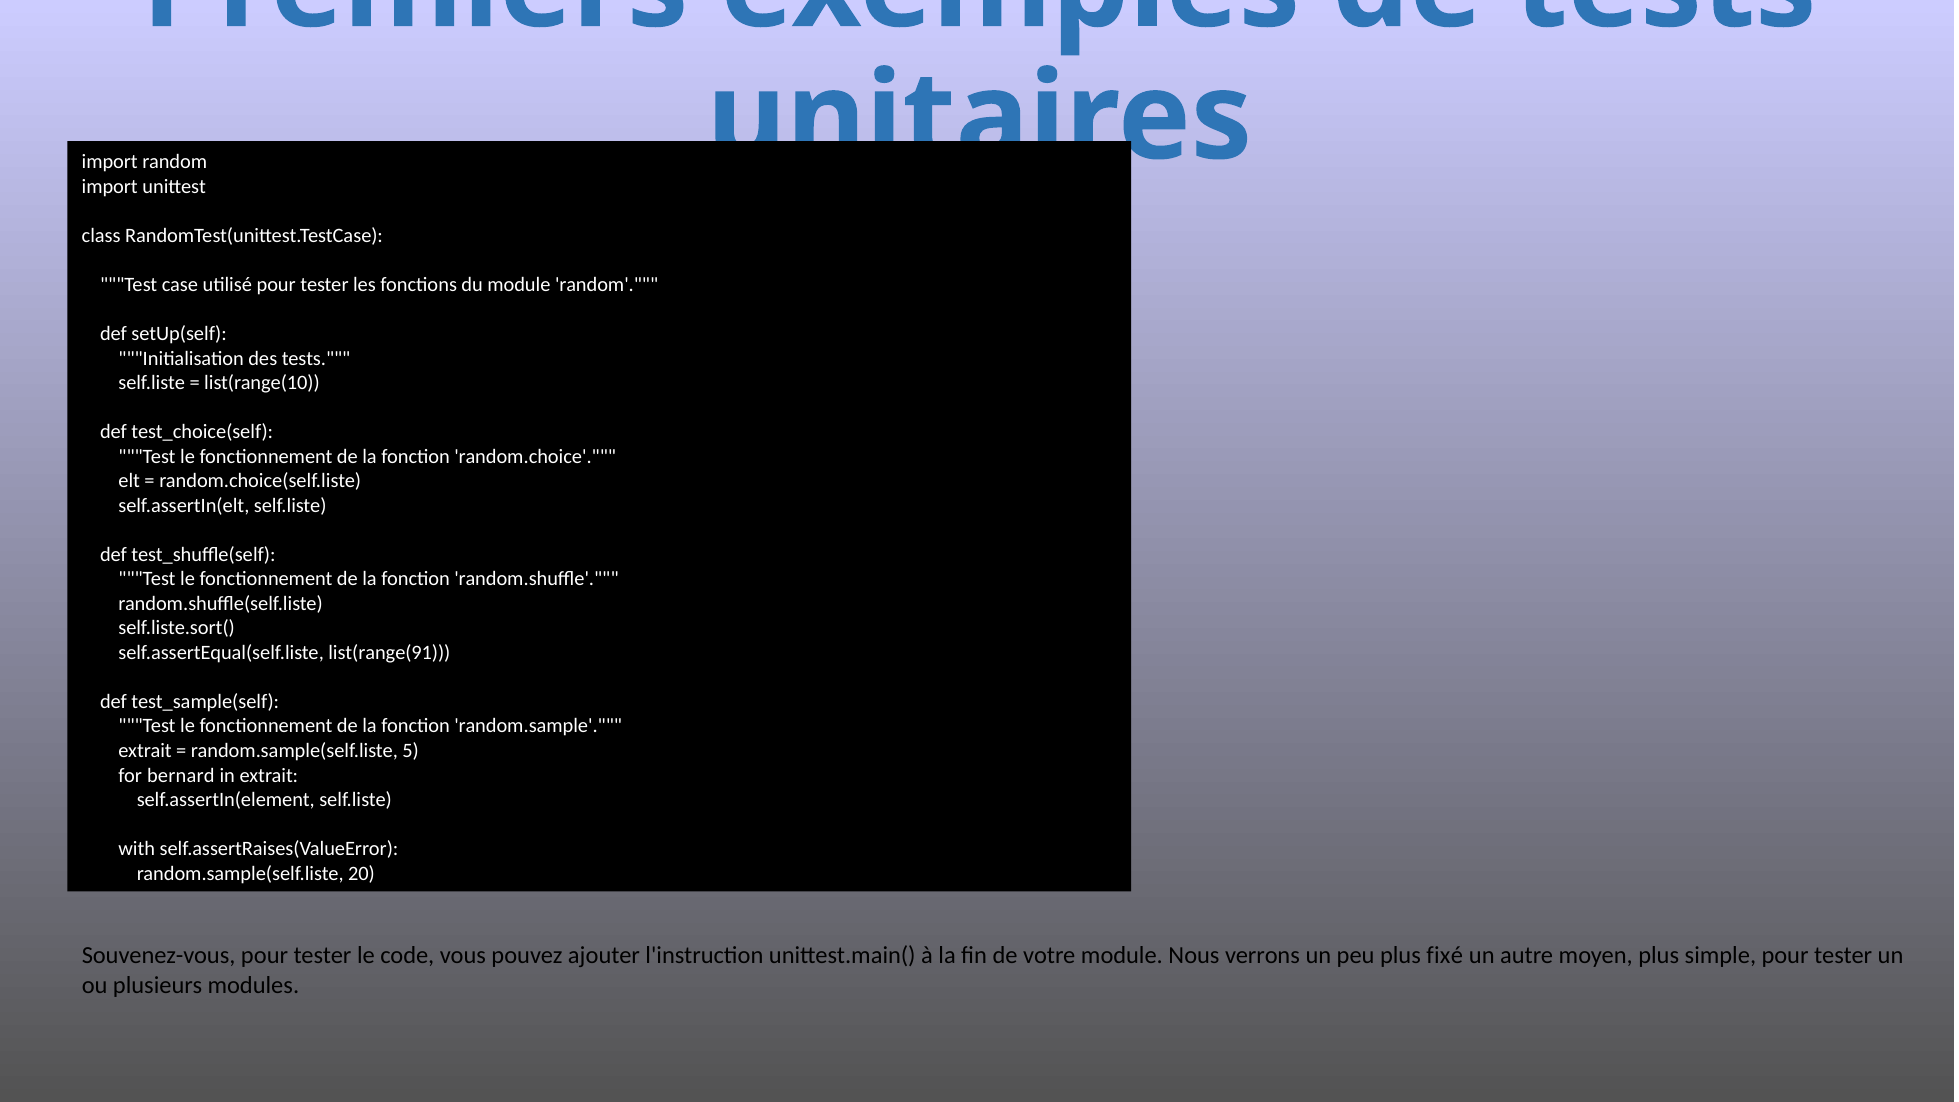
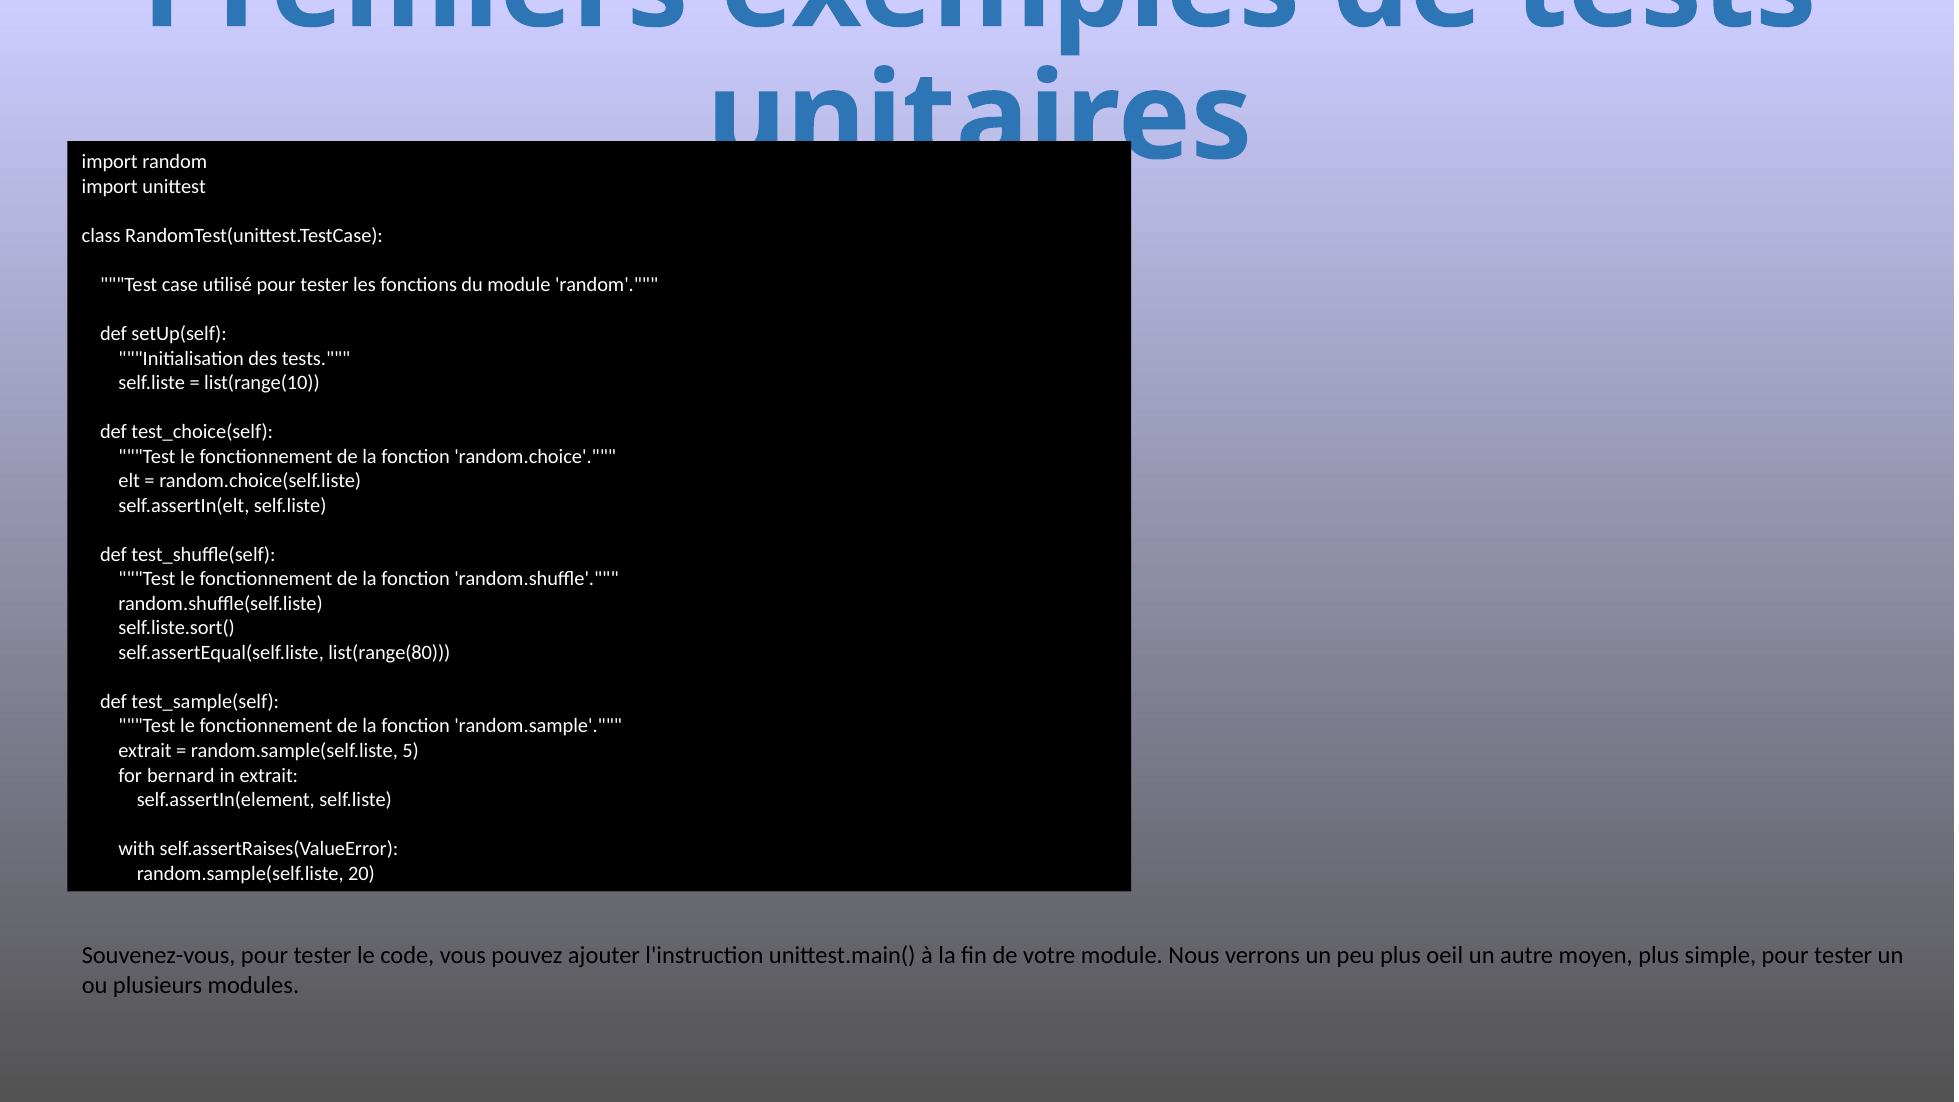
list(range(91: list(range(91 -> list(range(80
fixé: fixé -> oeil
